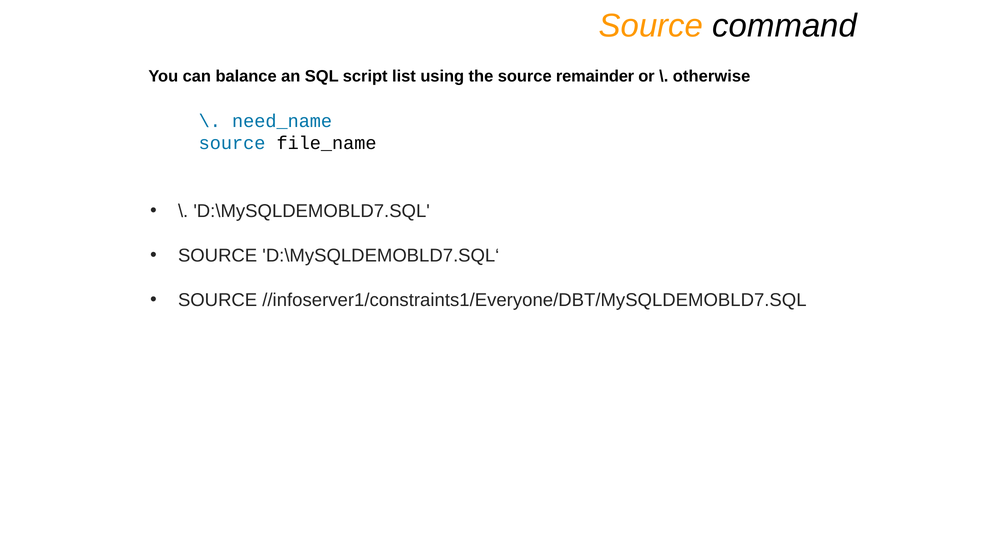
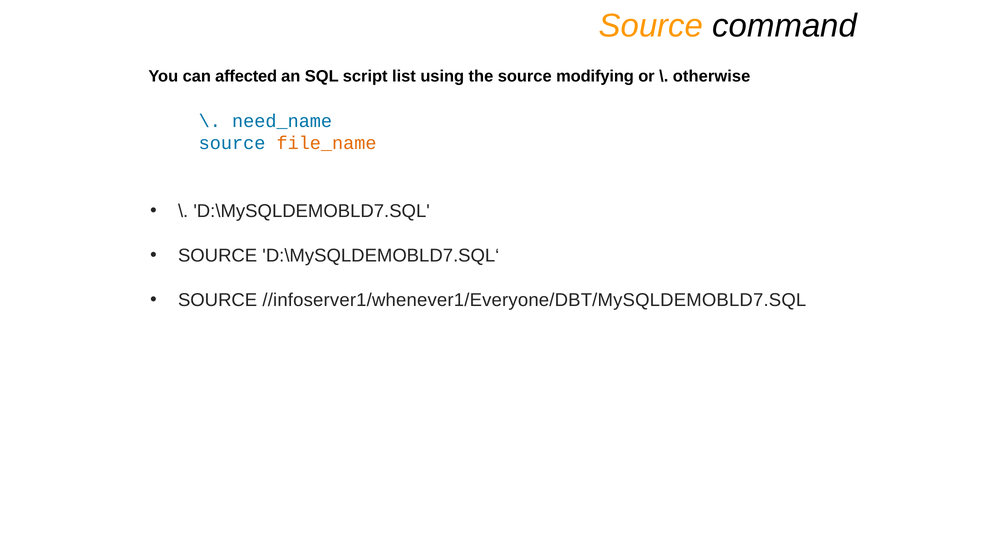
balance: balance -> affected
remainder: remainder -> modifying
file_name colour: black -> orange
//infoserver1/constraints1/Everyone/DBT/MySQLDEMOBLD7.SQL: //infoserver1/constraints1/Everyone/DBT/MySQLDEMOBLD7.SQL -> //infoserver1/whenever1/Everyone/DBT/MySQLDEMOBLD7.SQL
